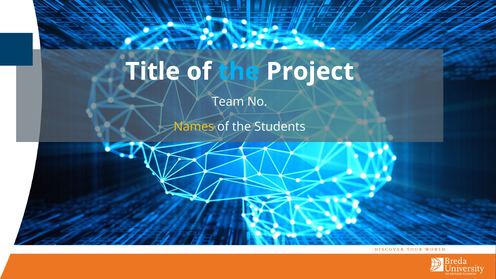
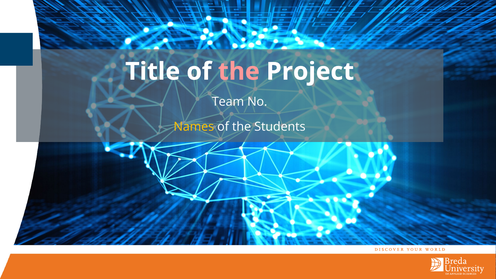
the at (239, 72) colour: light blue -> pink
